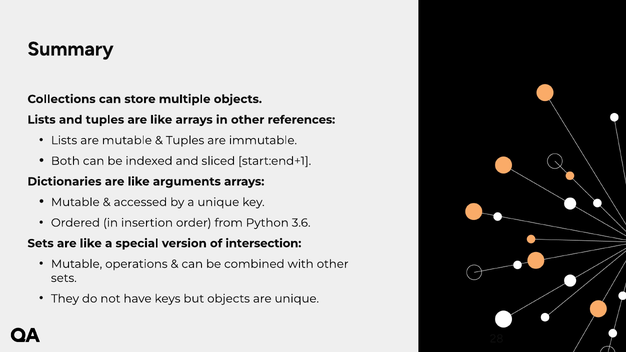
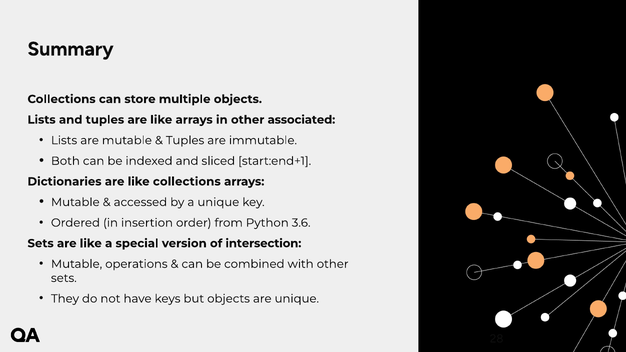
references: references -> associated
like arguments: arguments -> collections
